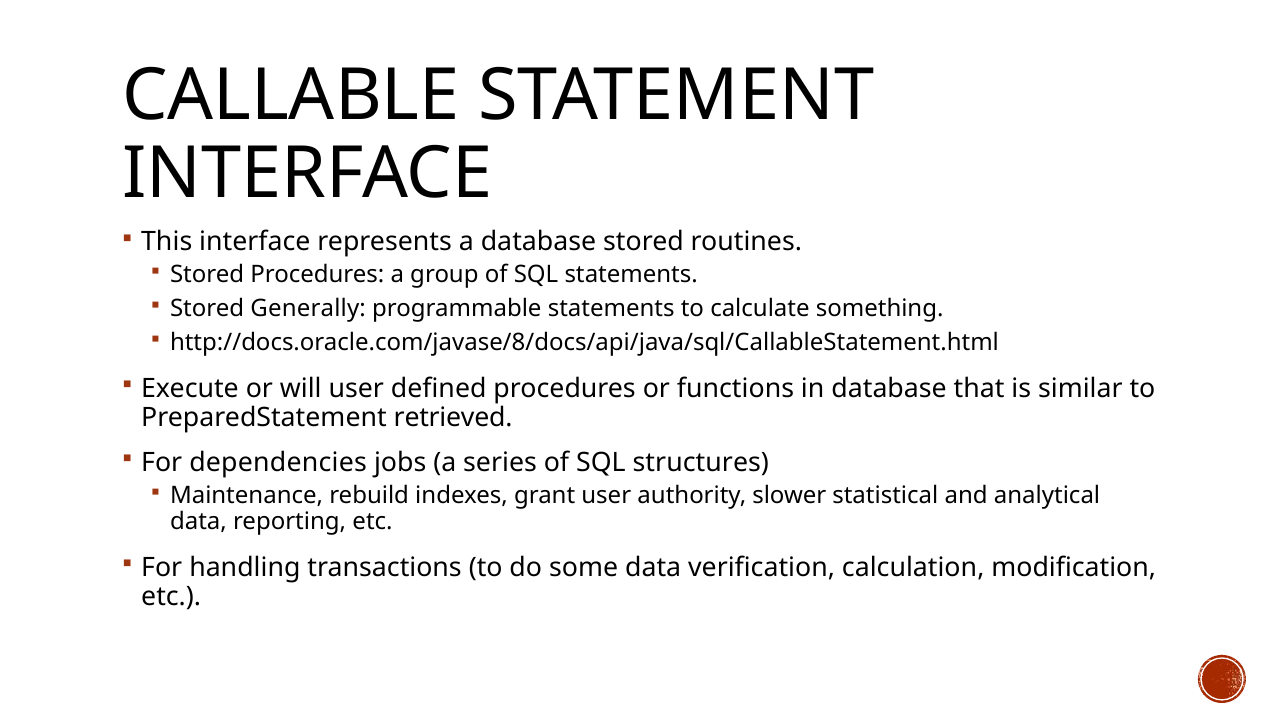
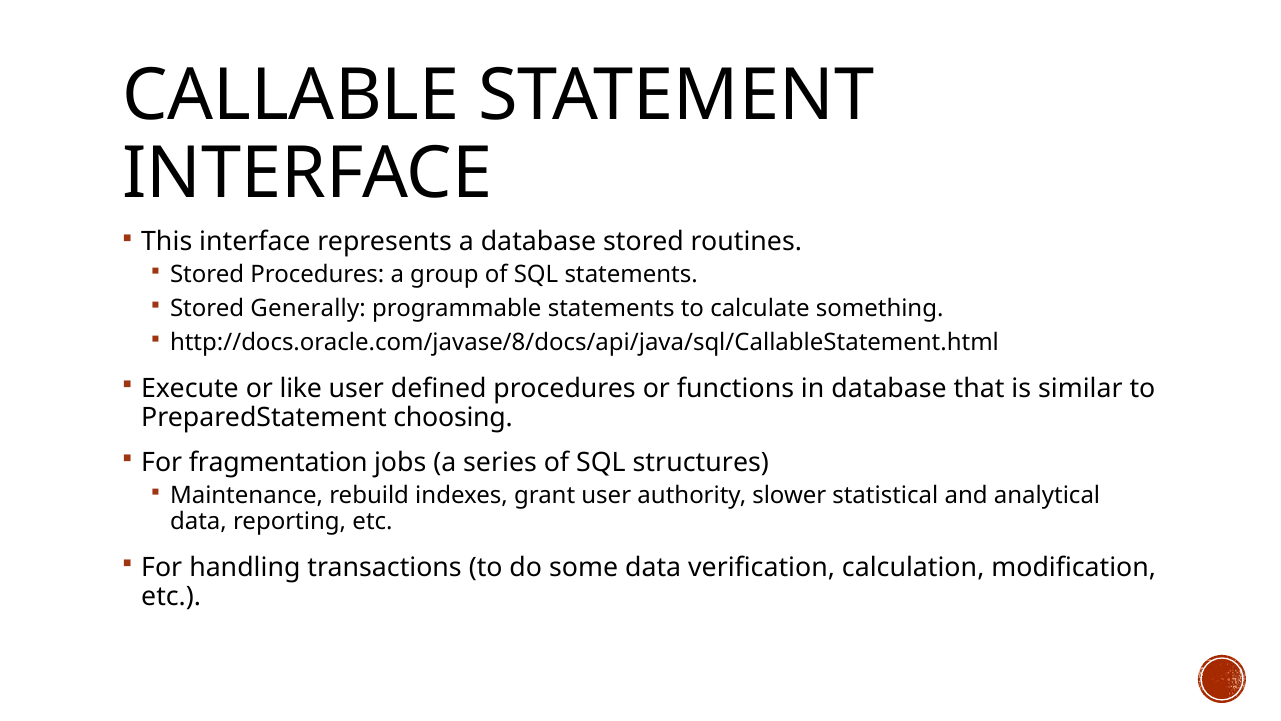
will: will -> like
retrieved: retrieved -> choosing
dependencies: dependencies -> fragmentation
